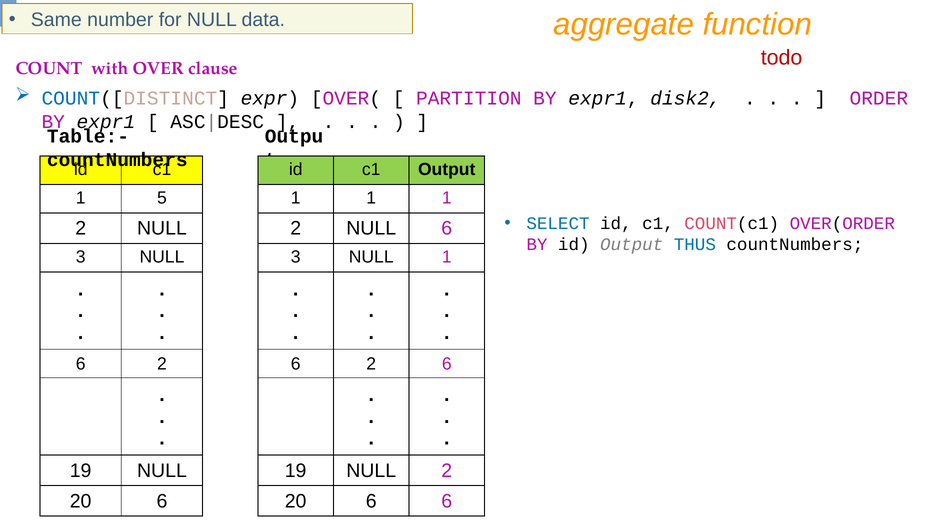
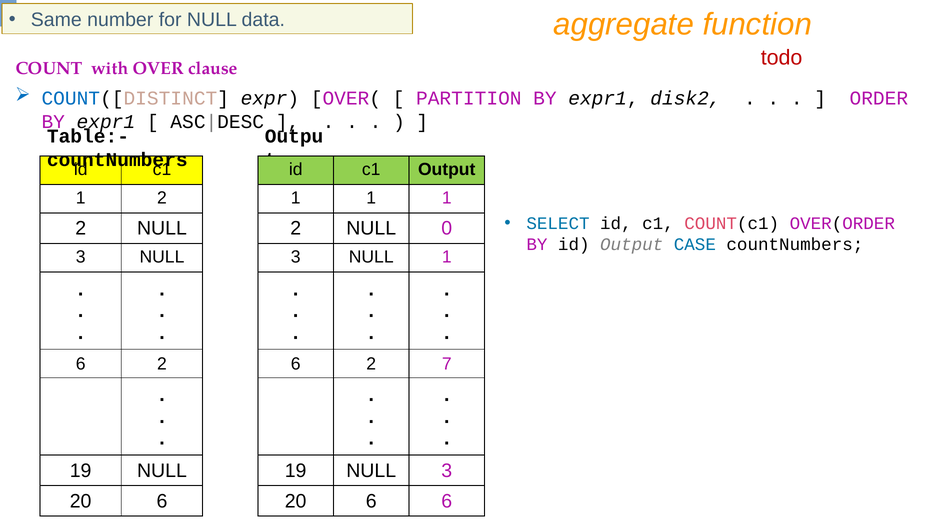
5 at (162, 198): 5 -> 2
NULL 6: 6 -> 0
THUS: THUS -> CASE
2 6: 6 -> 7
19 NULL 2: 2 -> 3
